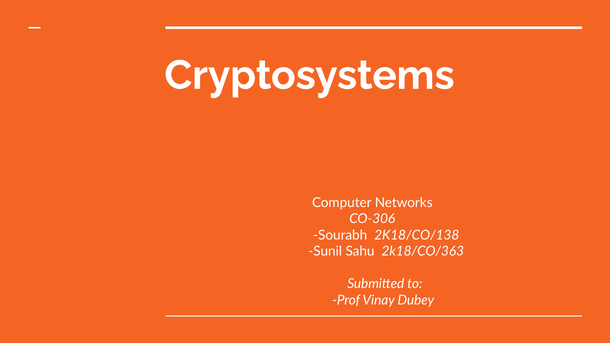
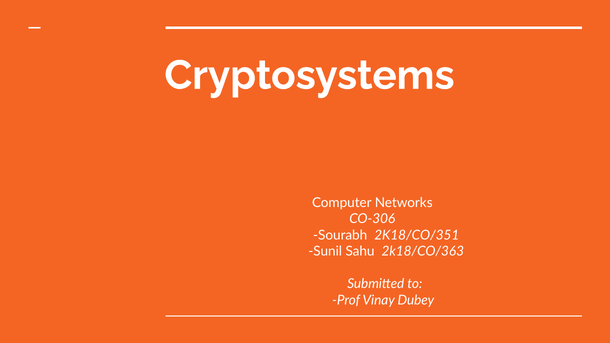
2K18/CO/138: 2K18/CO/138 -> 2K18/CO/351
